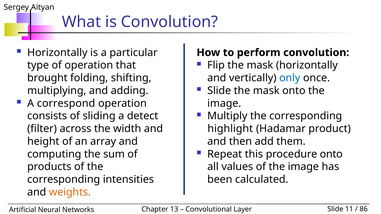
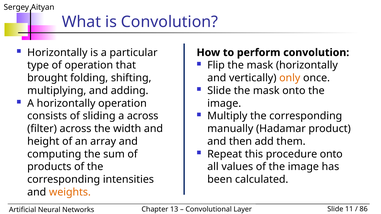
only colour: blue -> orange
A correspond: correspond -> horizontally
a detect: detect -> across
highlight: highlight -> manually
